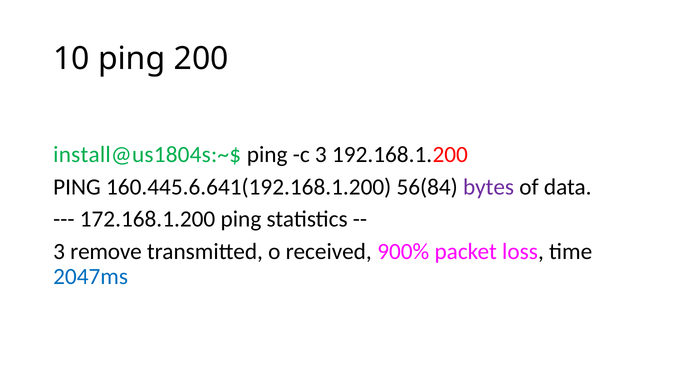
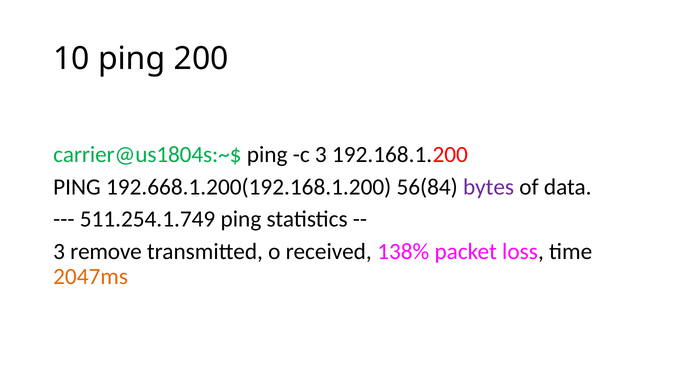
install@us1804s:~$: install@us1804s:~$ -> carrier@us1804s:~$
160.445.6.641(192.168.1.200: 160.445.6.641(192.168.1.200 -> 192.668.1.200(192.168.1.200
172.168.1.200: 172.168.1.200 -> 511.254.1.749
900%: 900% -> 138%
2047ms colour: blue -> orange
